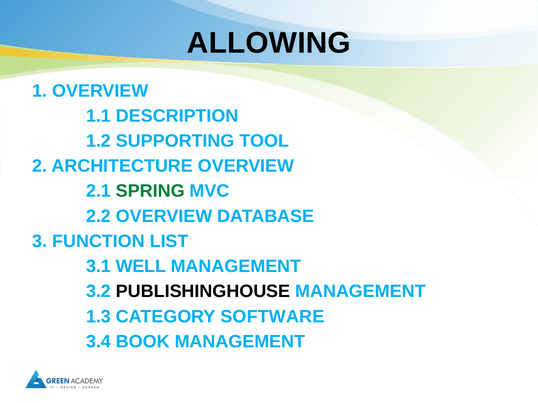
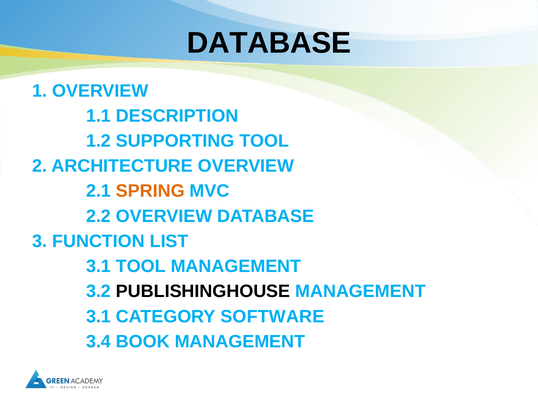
ALLOWING at (269, 43): ALLOWING -> DATABASE
SPRING colour: green -> orange
3.1 WELL: WELL -> TOOL
1.3 at (99, 317): 1.3 -> 3.1
